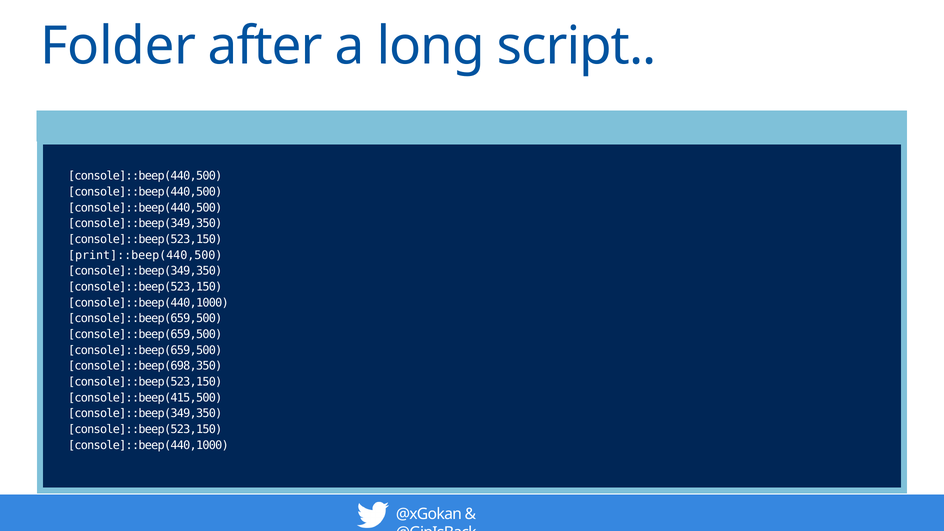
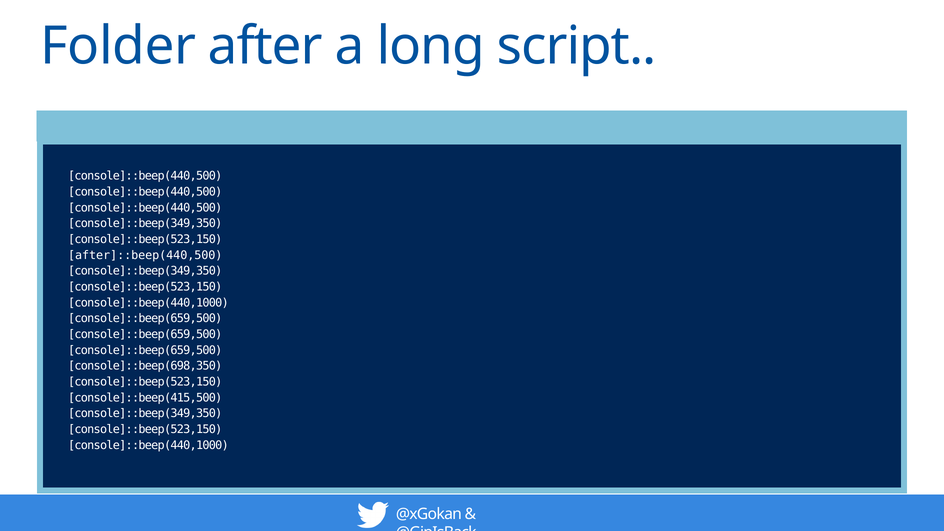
print]::beep(440,500: print]::beep(440,500 -> after]::beep(440,500
